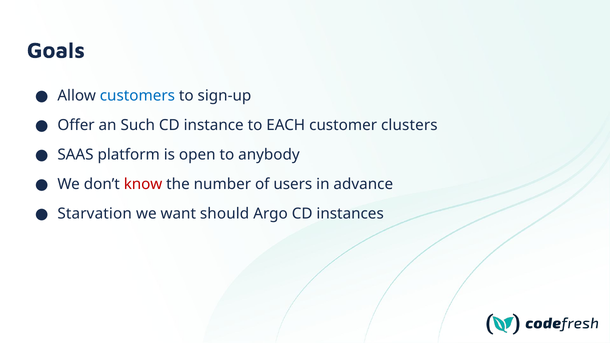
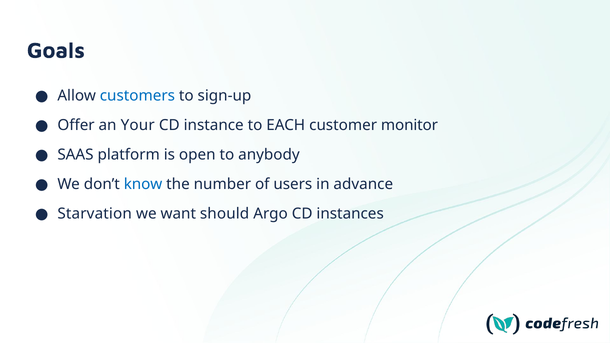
Such: Such -> Your
clusters: clusters -> monitor
know colour: red -> blue
